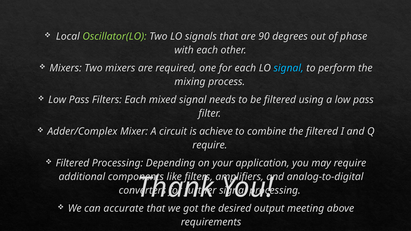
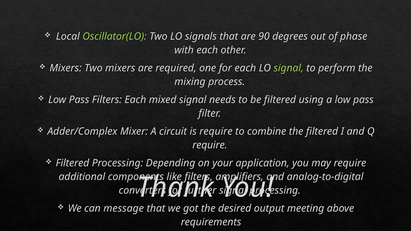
signal at (289, 68) colour: light blue -> light green
is achieve: achieve -> require
accurate: accurate -> message
